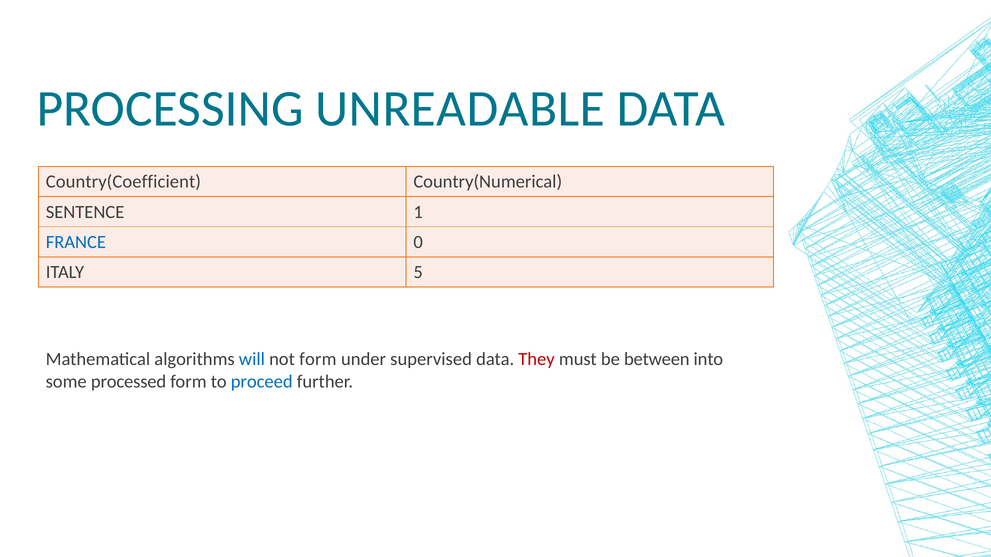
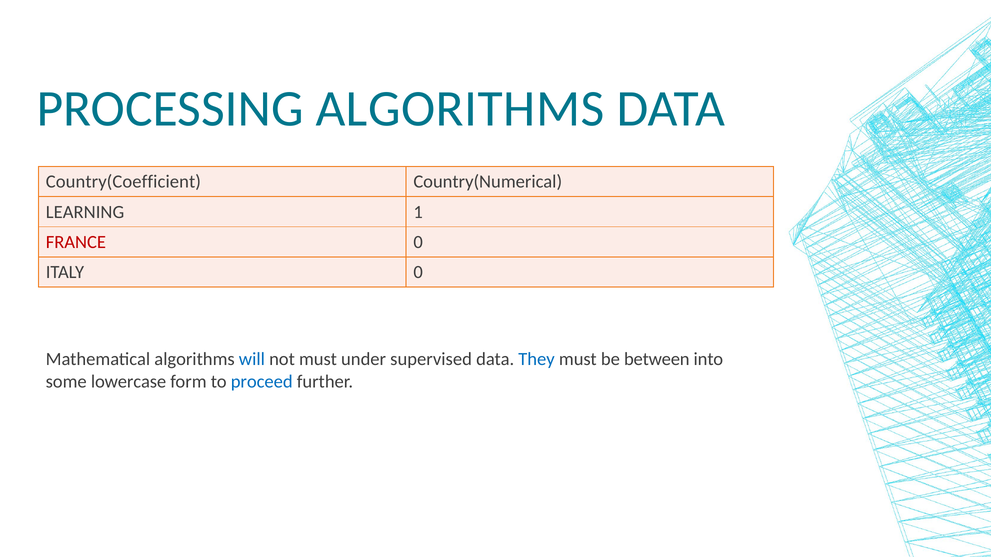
PROCESSING UNREADABLE: UNREADABLE -> ALGORITHMS
SENTENCE: SENTENCE -> LEARNING
FRANCE colour: blue -> red
ITALY 5: 5 -> 0
not form: form -> must
They colour: red -> blue
processed: processed -> lowercase
